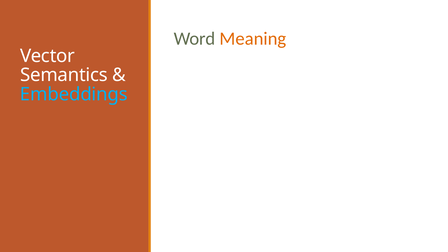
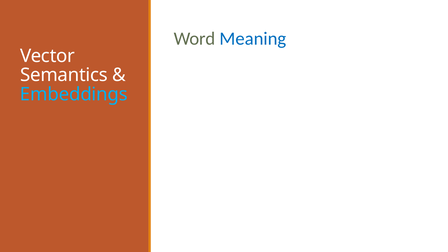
Meaning colour: orange -> blue
